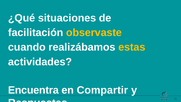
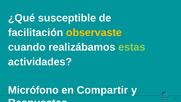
situaciones: situaciones -> susceptible
estas colour: yellow -> light green
Encuentra: Encuentra -> Micrófono
